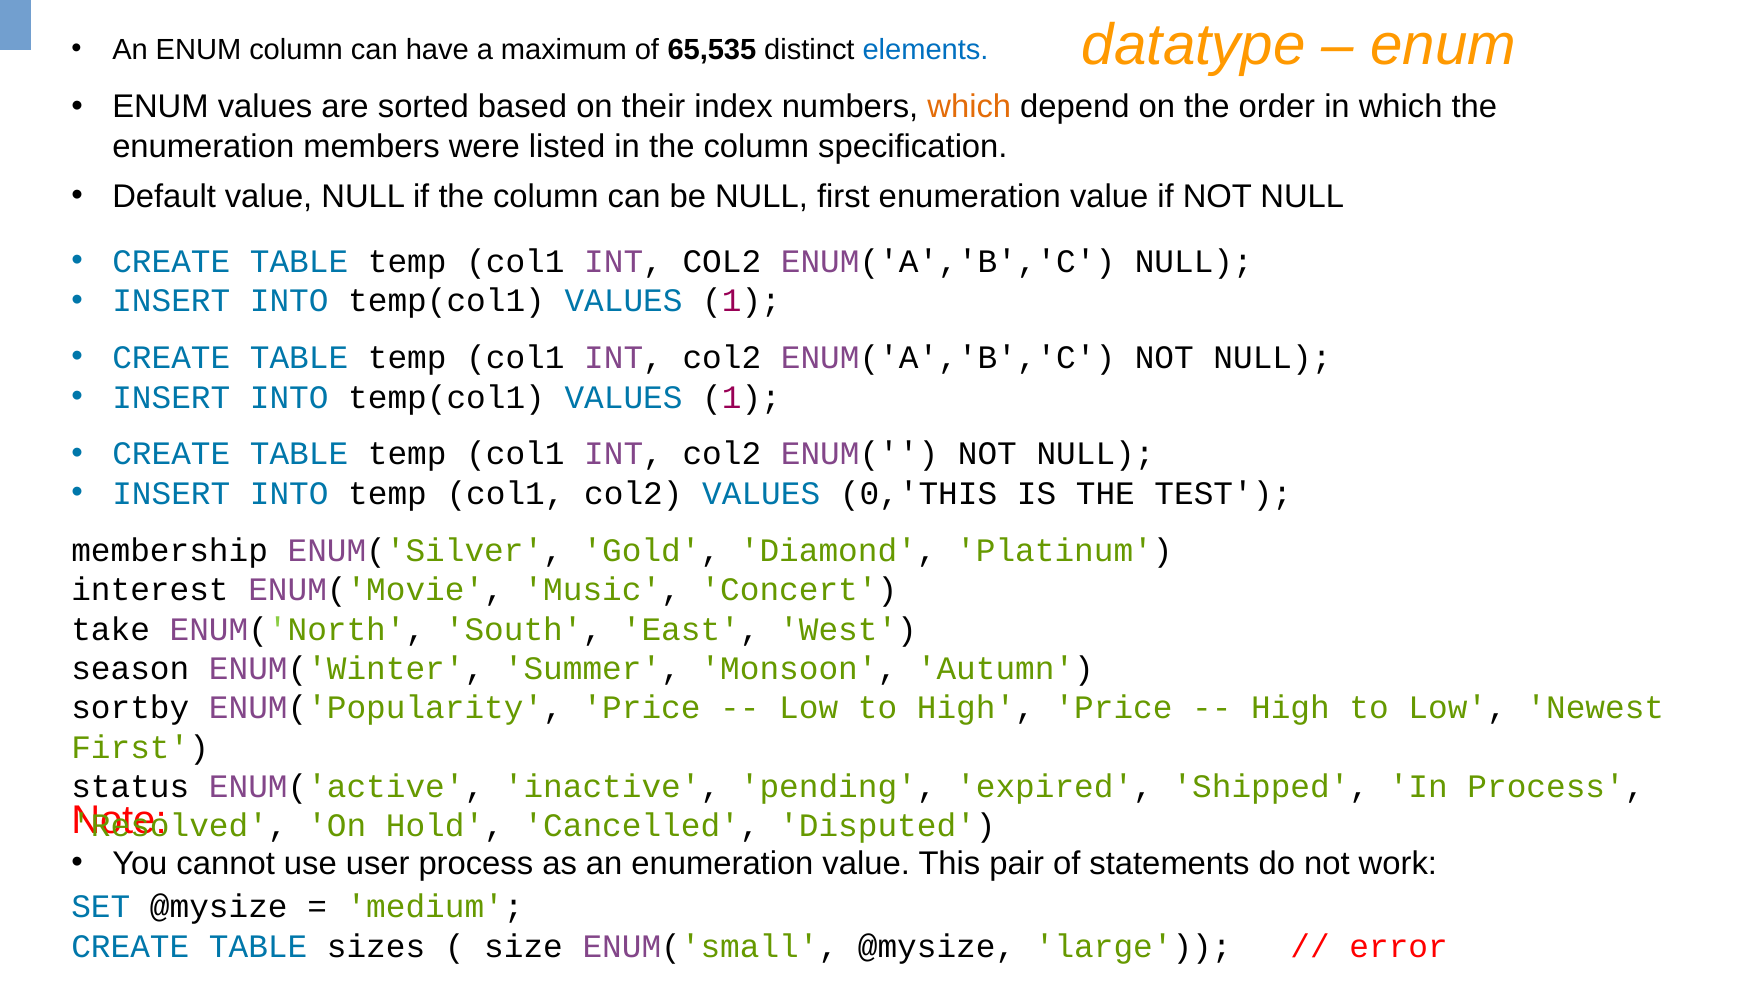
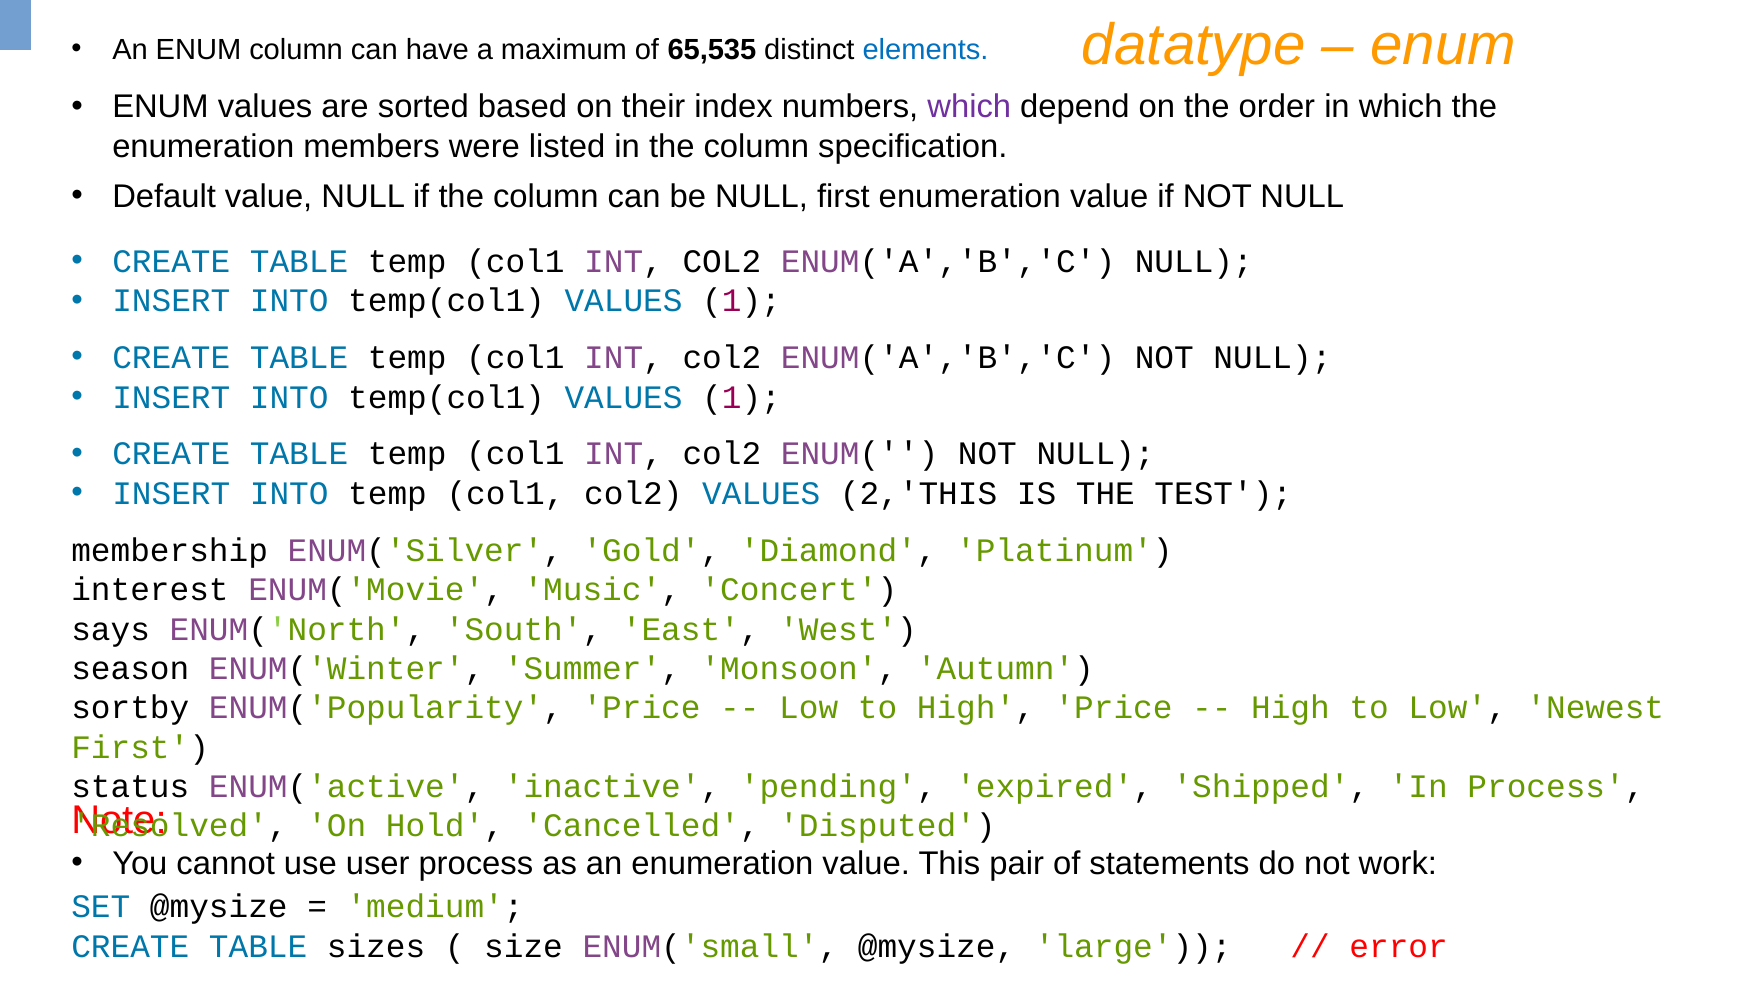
which at (969, 107) colour: orange -> purple
0,'THIS: 0,'THIS -> 2,'THIS
take: take -> says
